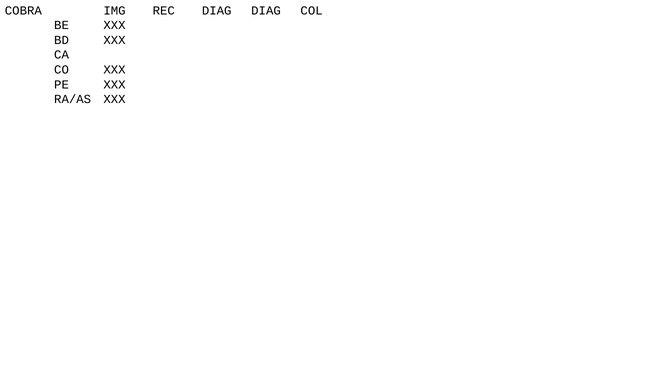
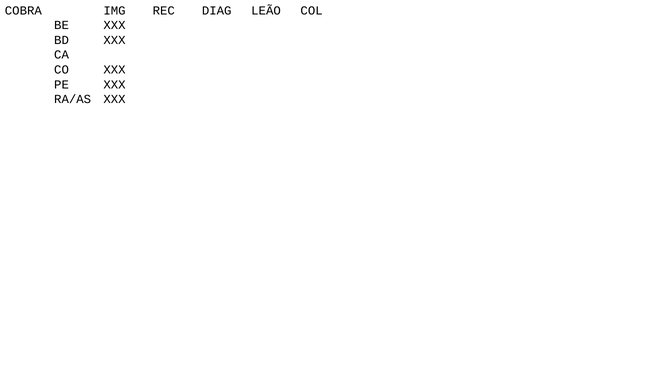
DIAG DIAG: DIAG -> LEÃO
